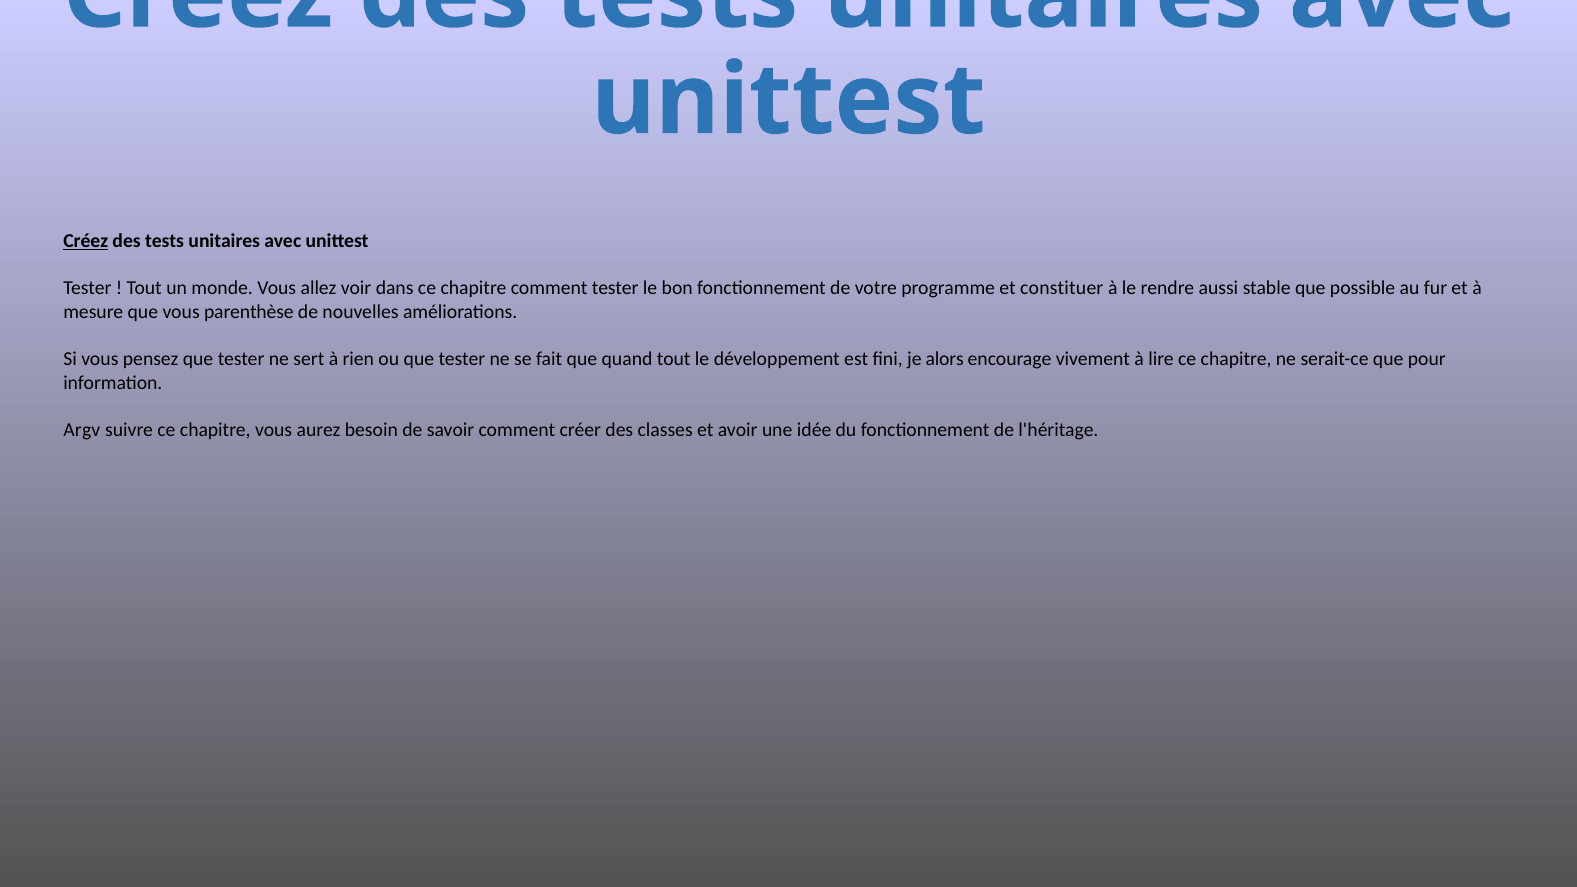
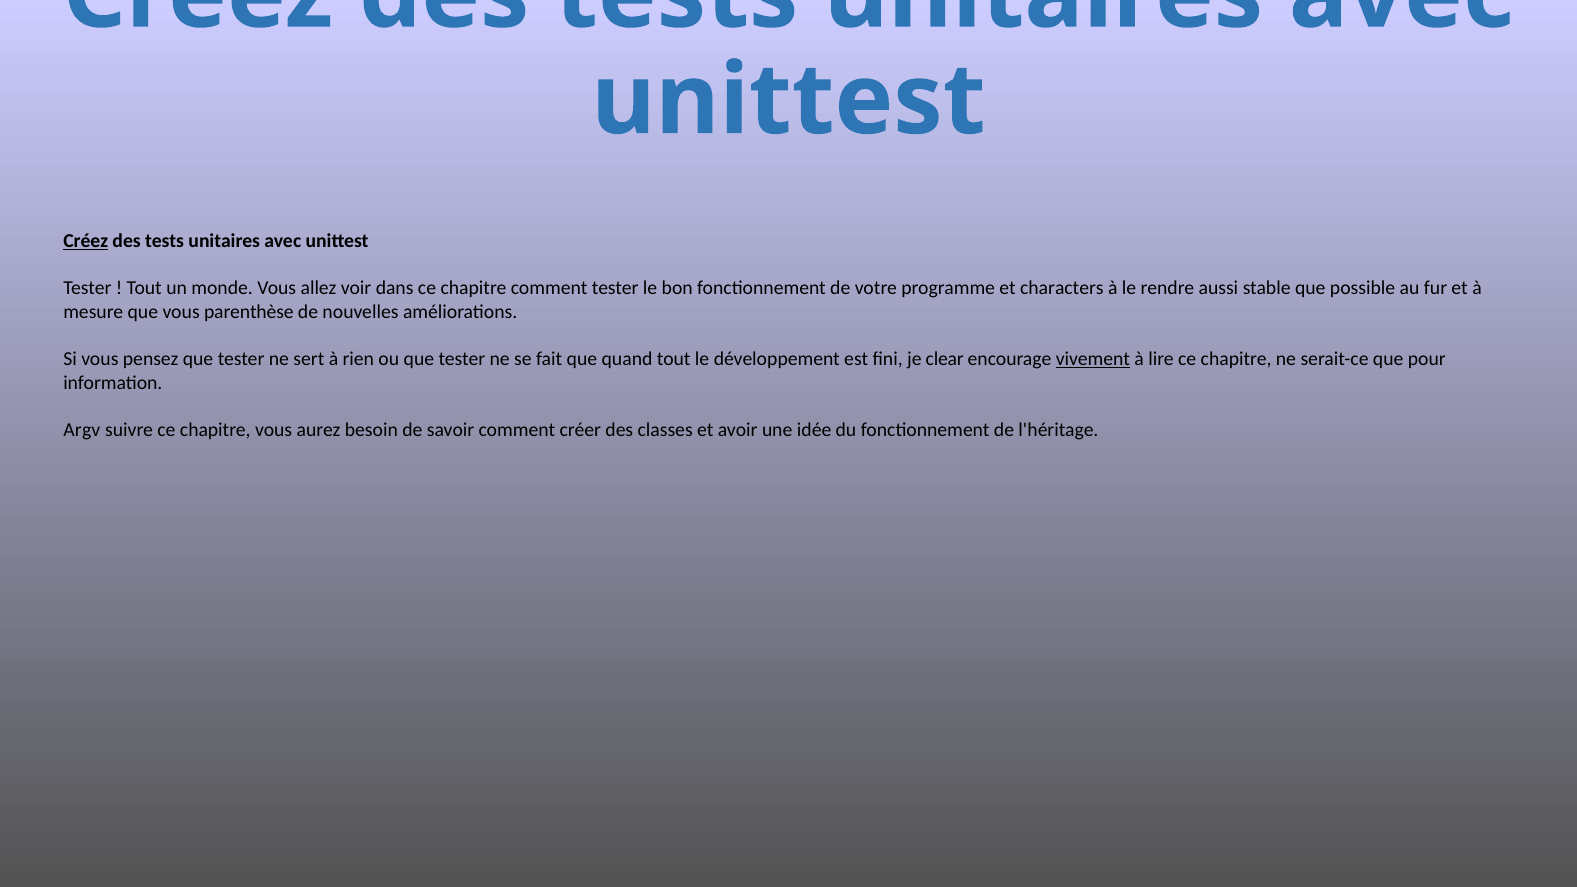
constituer: constituer -> characters
alors: alors -> clear
vivement underline: none -> present
